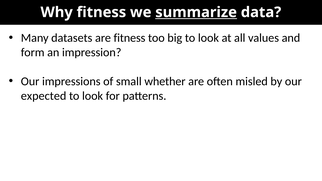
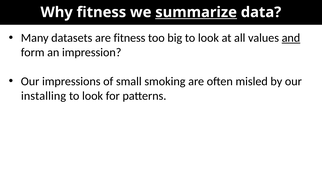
and underline: none -> present
whether: whether -> smoking
expected: expected -> installing
